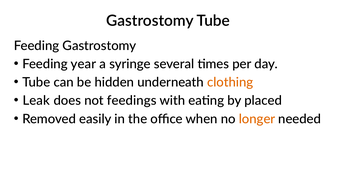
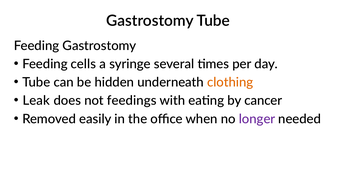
year: year -> cells
placed: placed -> cancer
longer colour: orange -> purple
